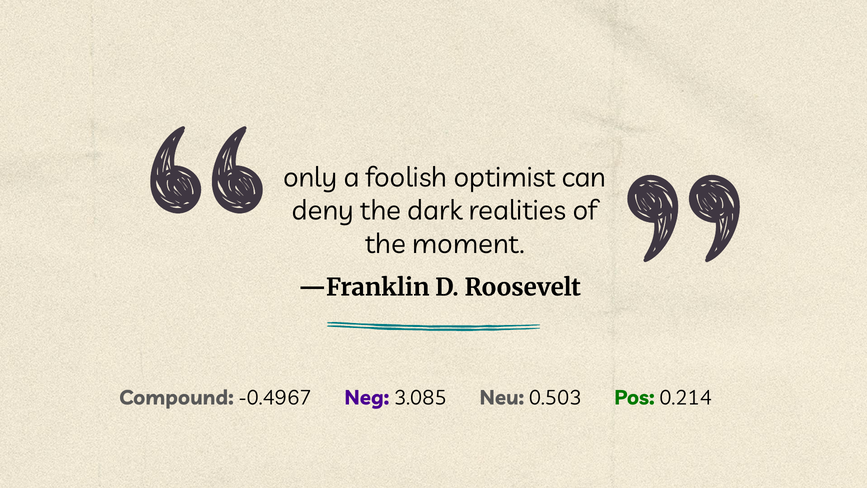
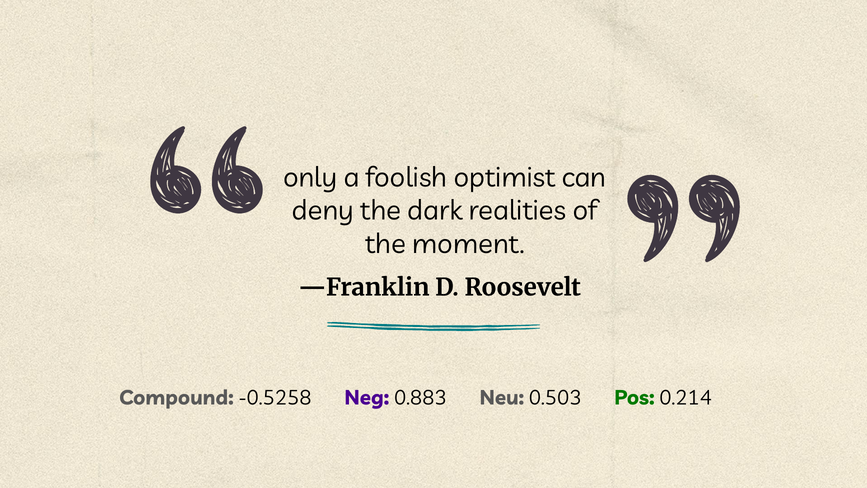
-0.4967: -0.4967 -> -0.5258
3.085: 3.085 -> 0.883
